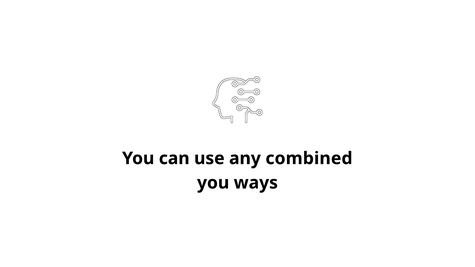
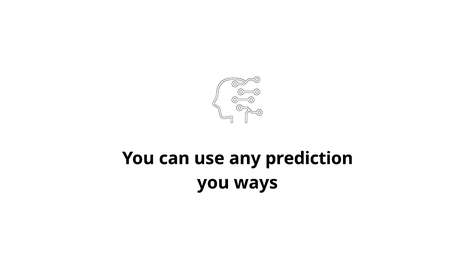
combined: combined -> prediction
